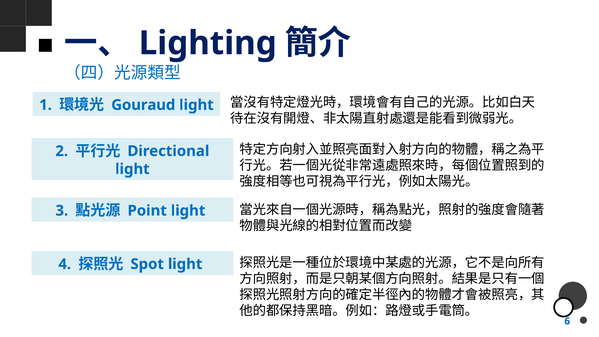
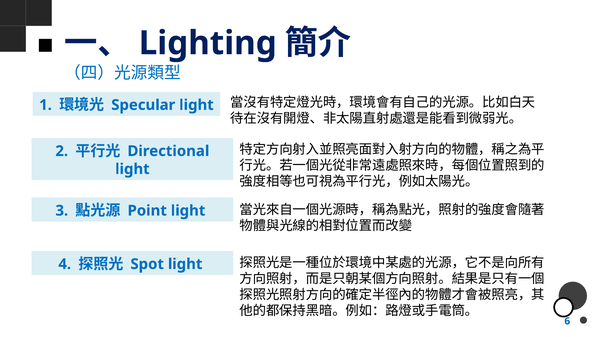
Gouraud: Gouraud -> Specular
